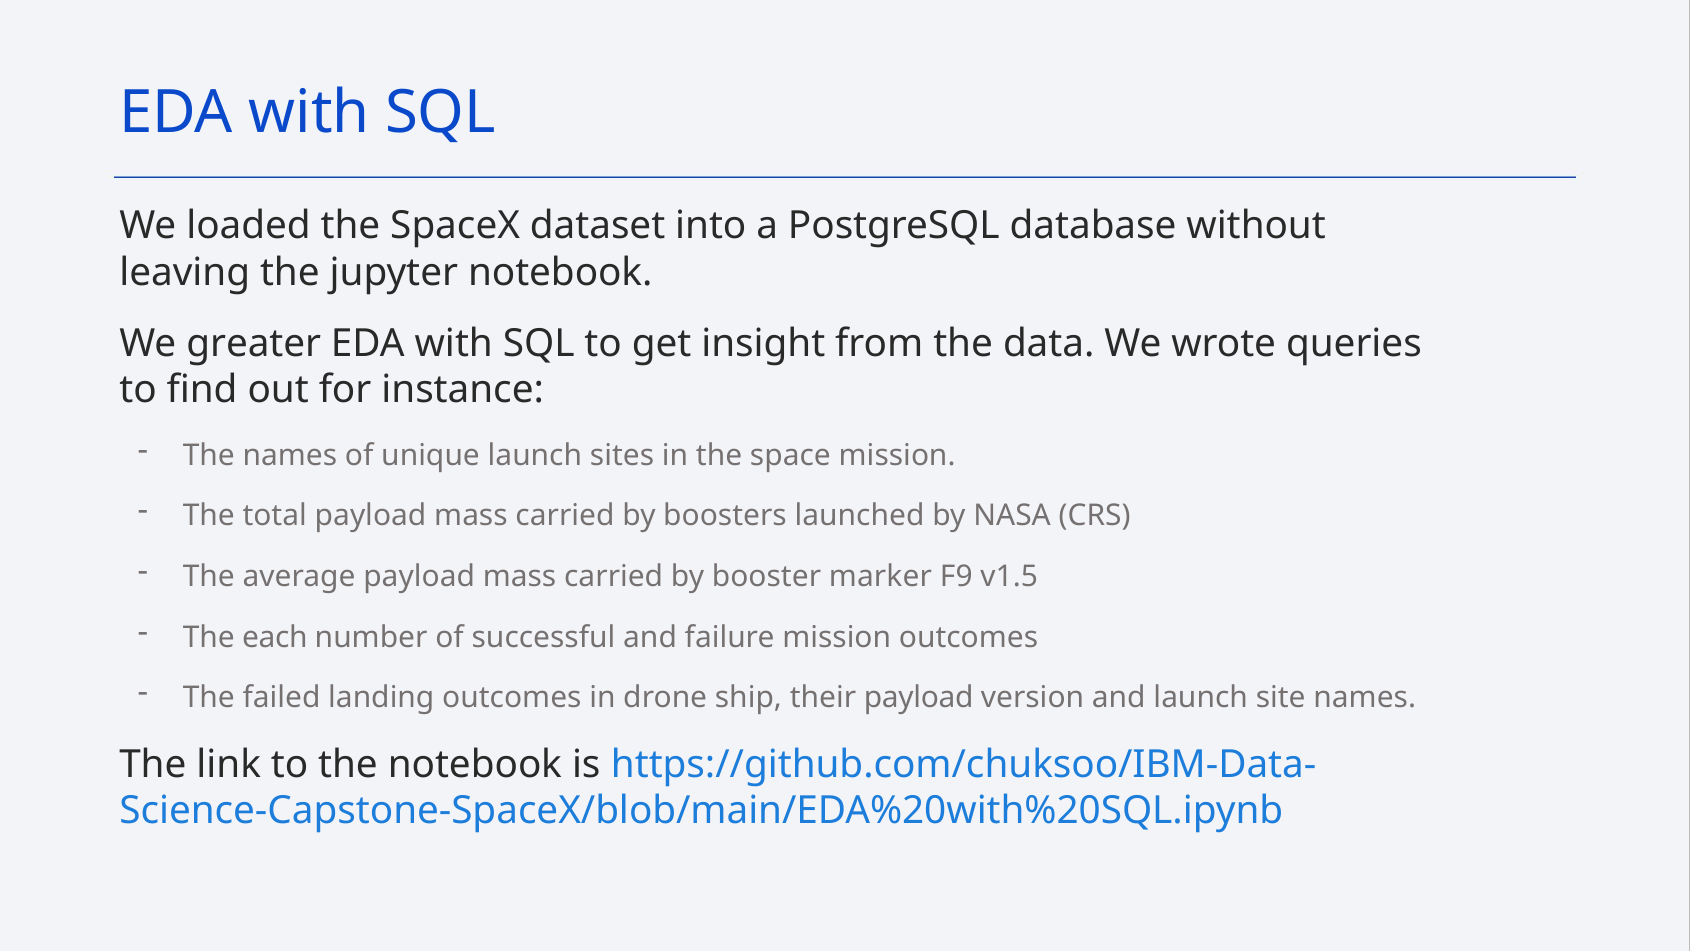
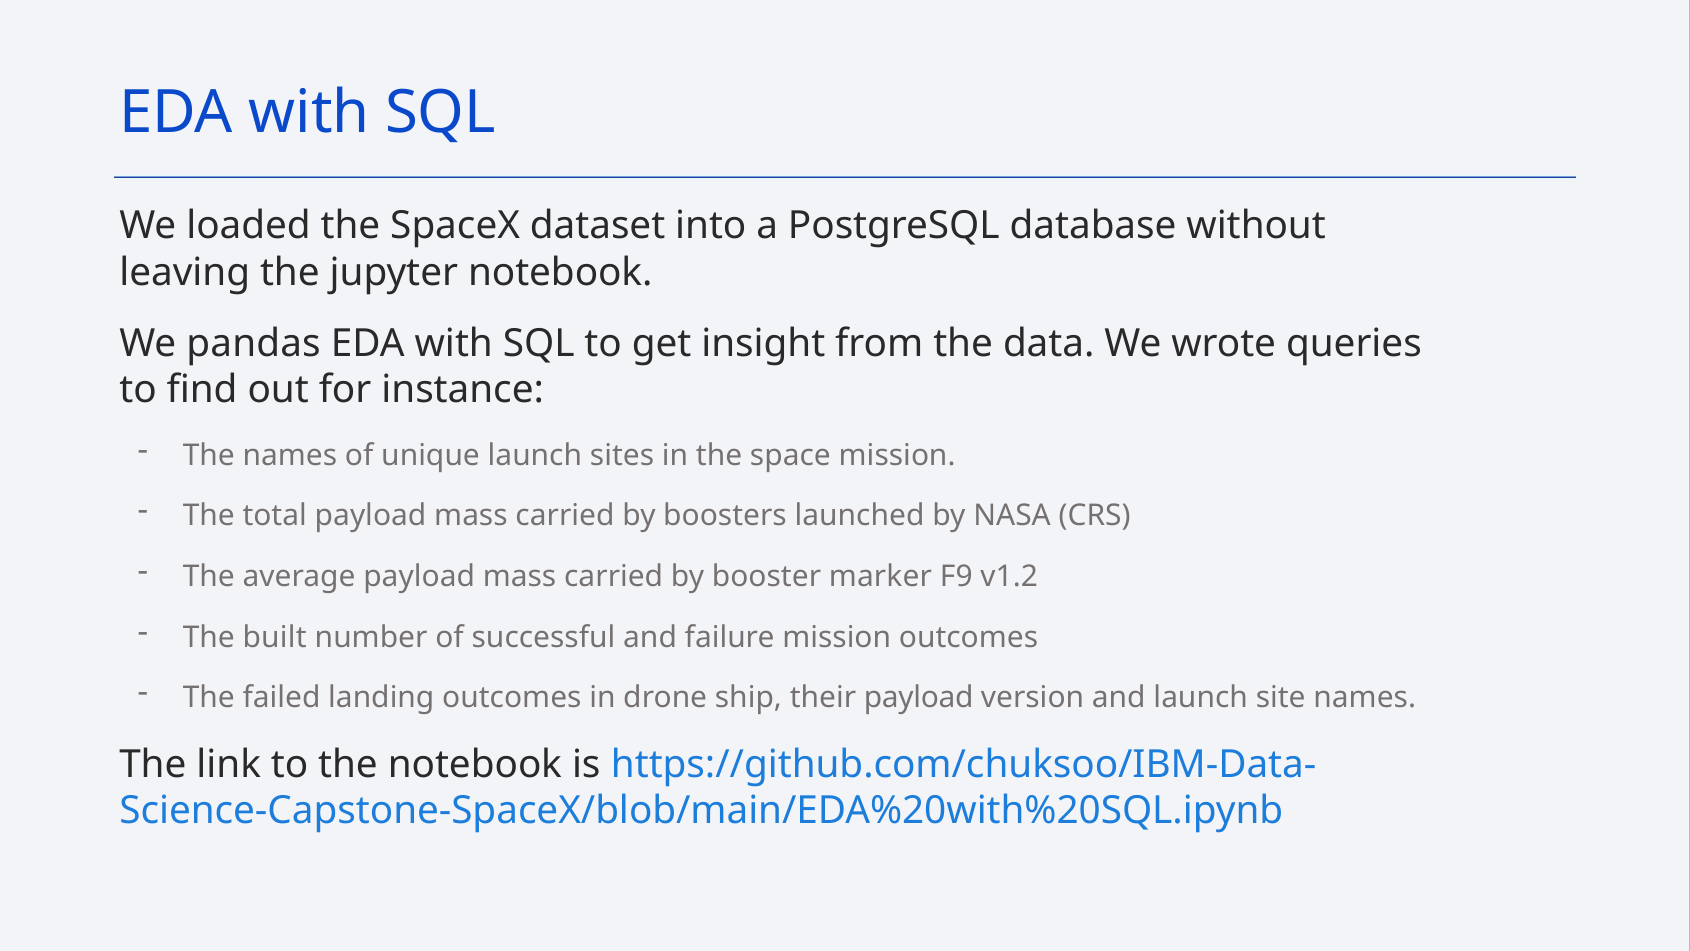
greater: greater -> pandas
v1.5: v1.5 -> v1.2
each: each -> built
